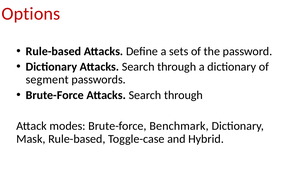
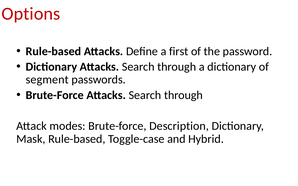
sets: sets -> first
Benchmark: Benchmark -> Description
